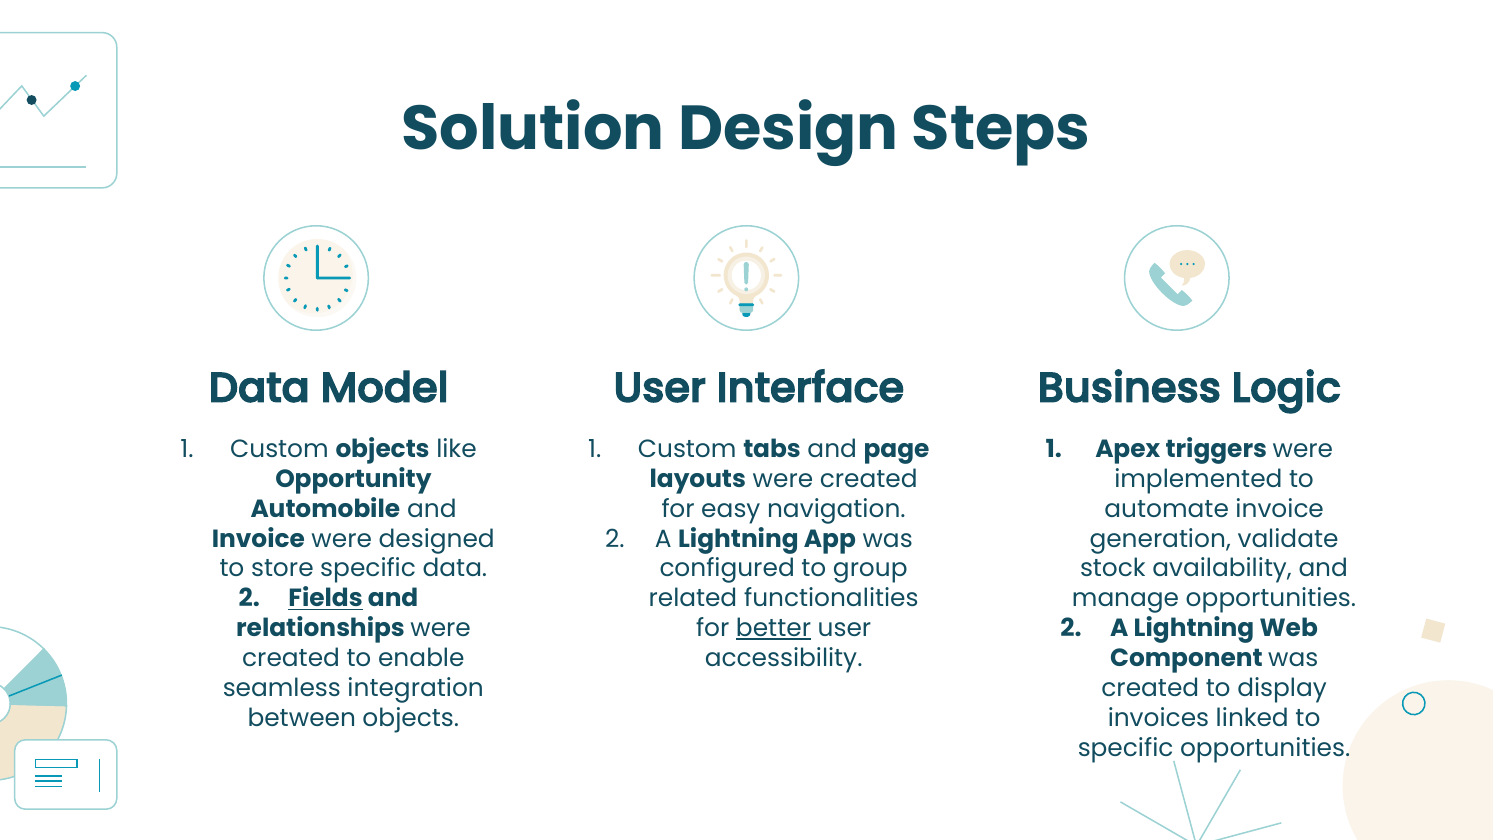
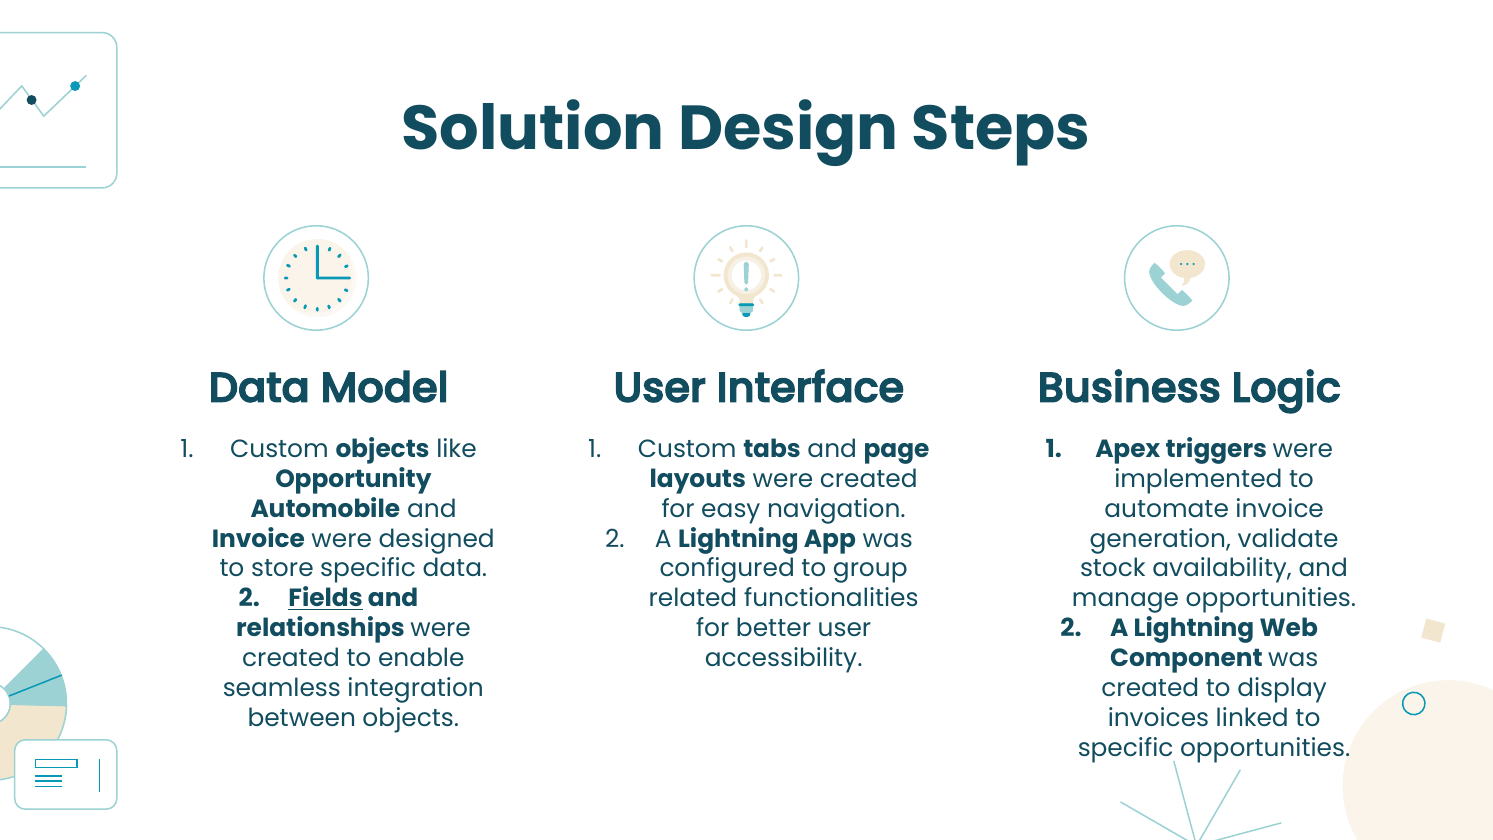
better underline: present -> none
